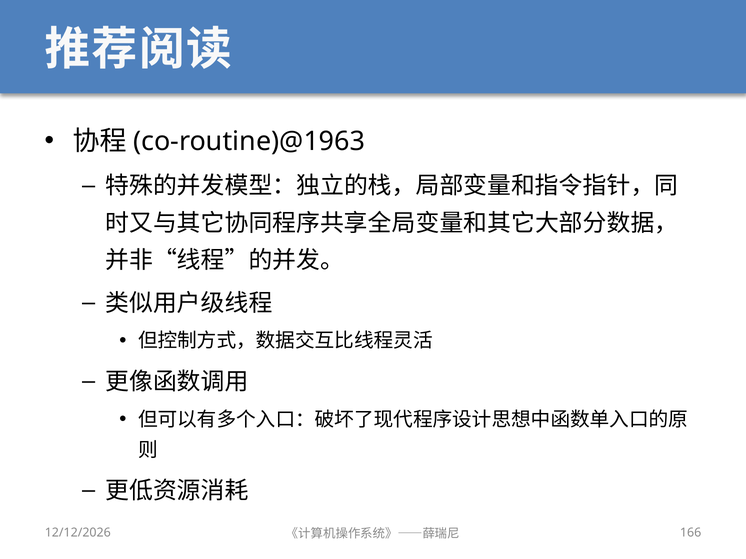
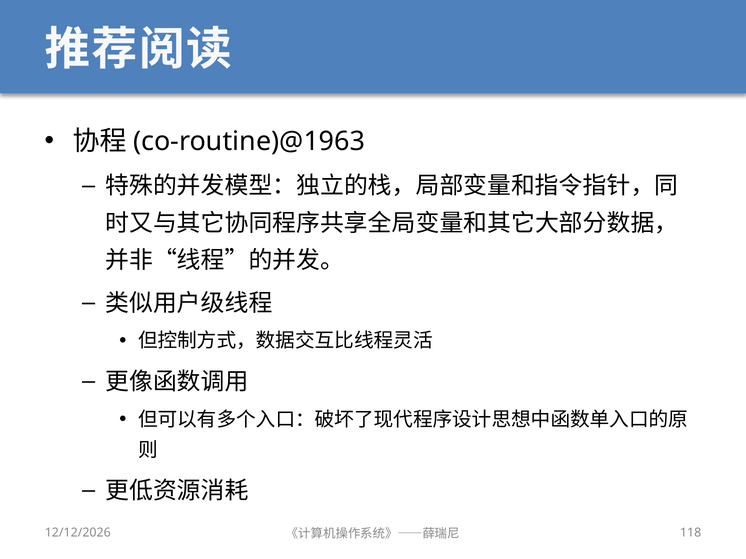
166: 166 -> 118
